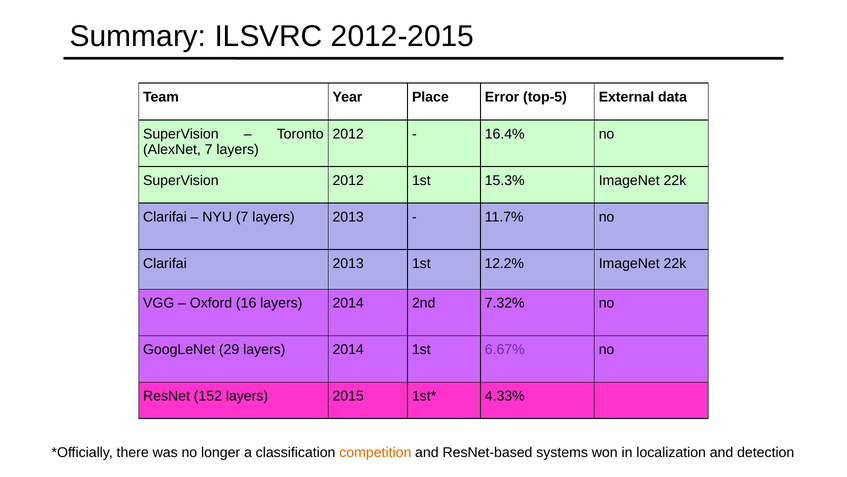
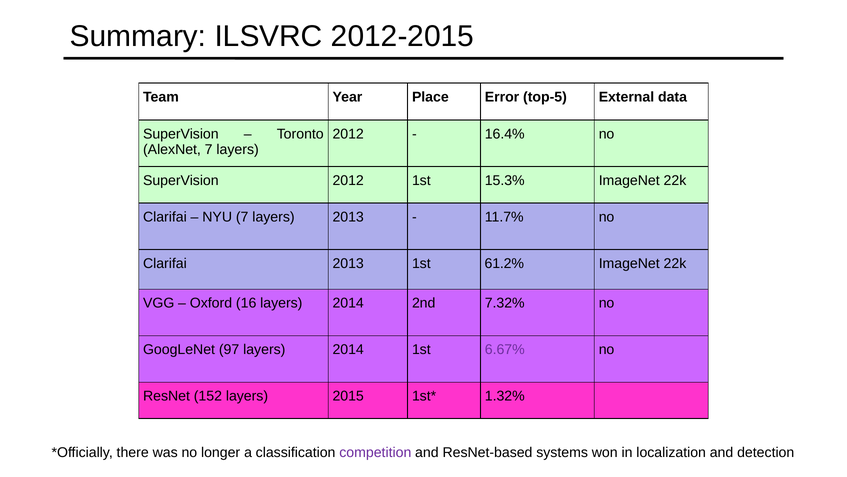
12.2%: 12.2% -> 61.2%
29: 29 -> 97
4.33%: 4.33% -> 1.32%
competition colour: orange -> purple
